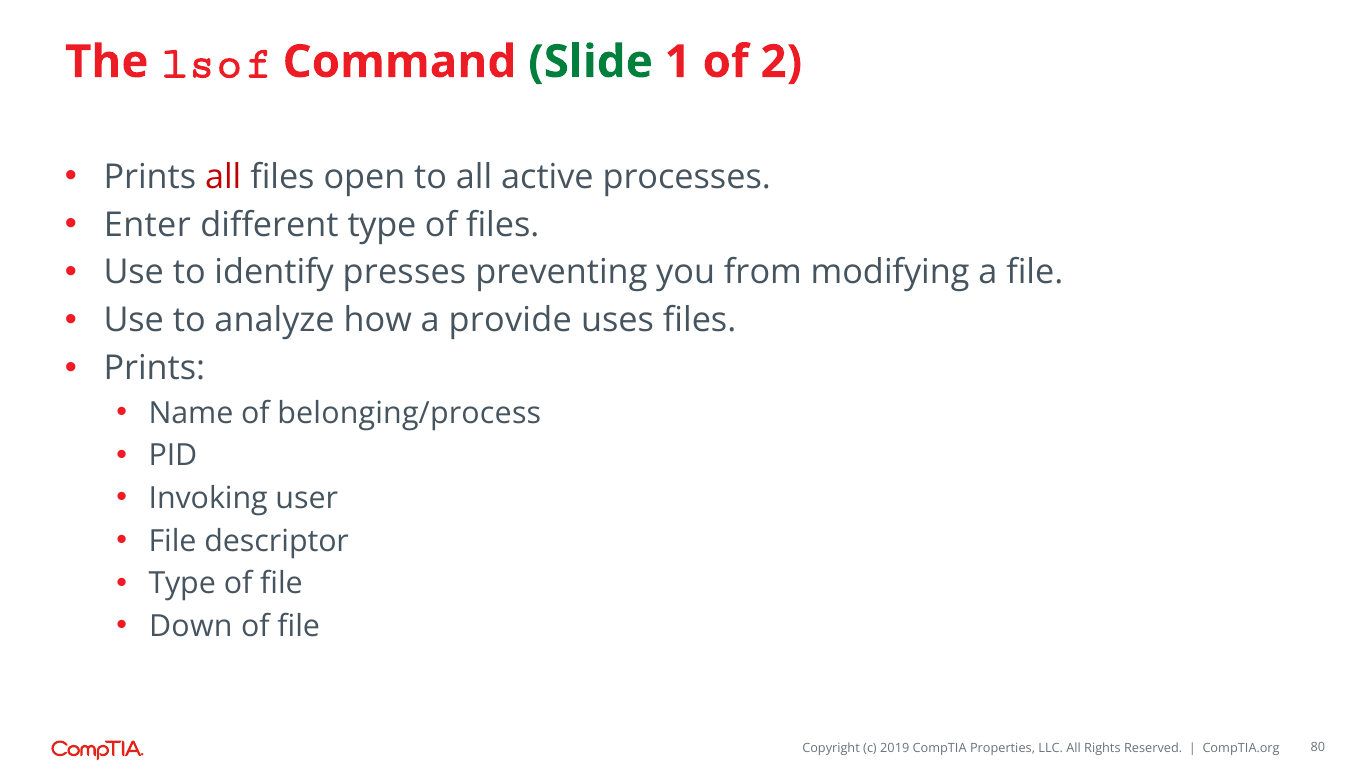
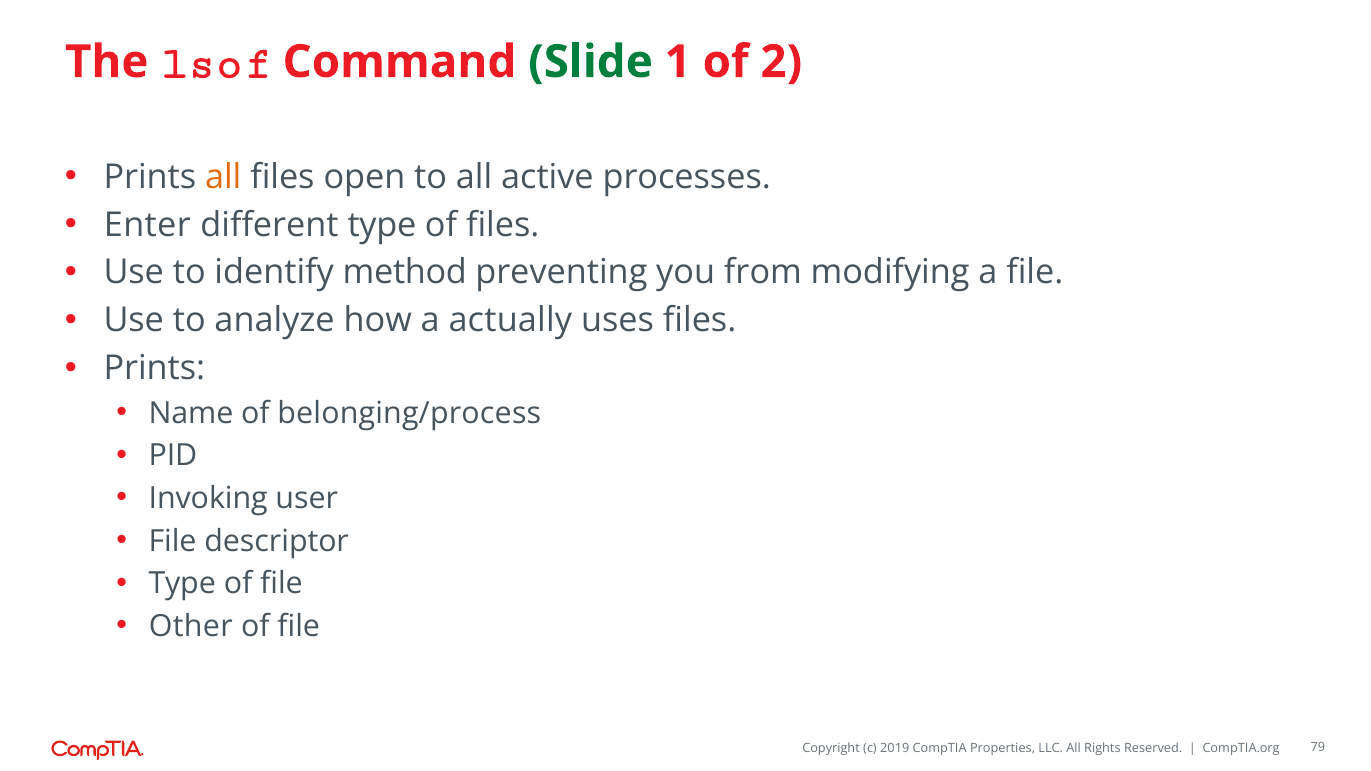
all at (223, 177) colour: red -> orange
presses: presses -> method
provide: provide -> actually
Down: Down -> Other
80: 80 -> 79
